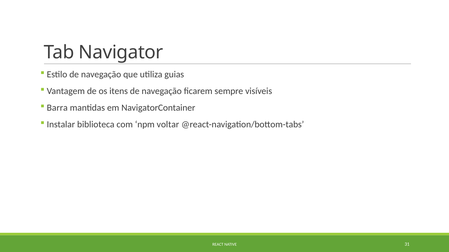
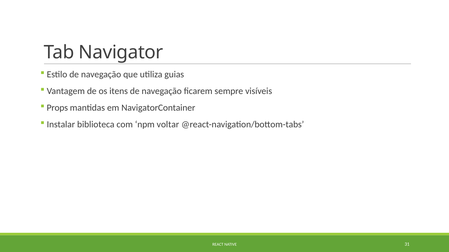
Barra: Barra -> Props
